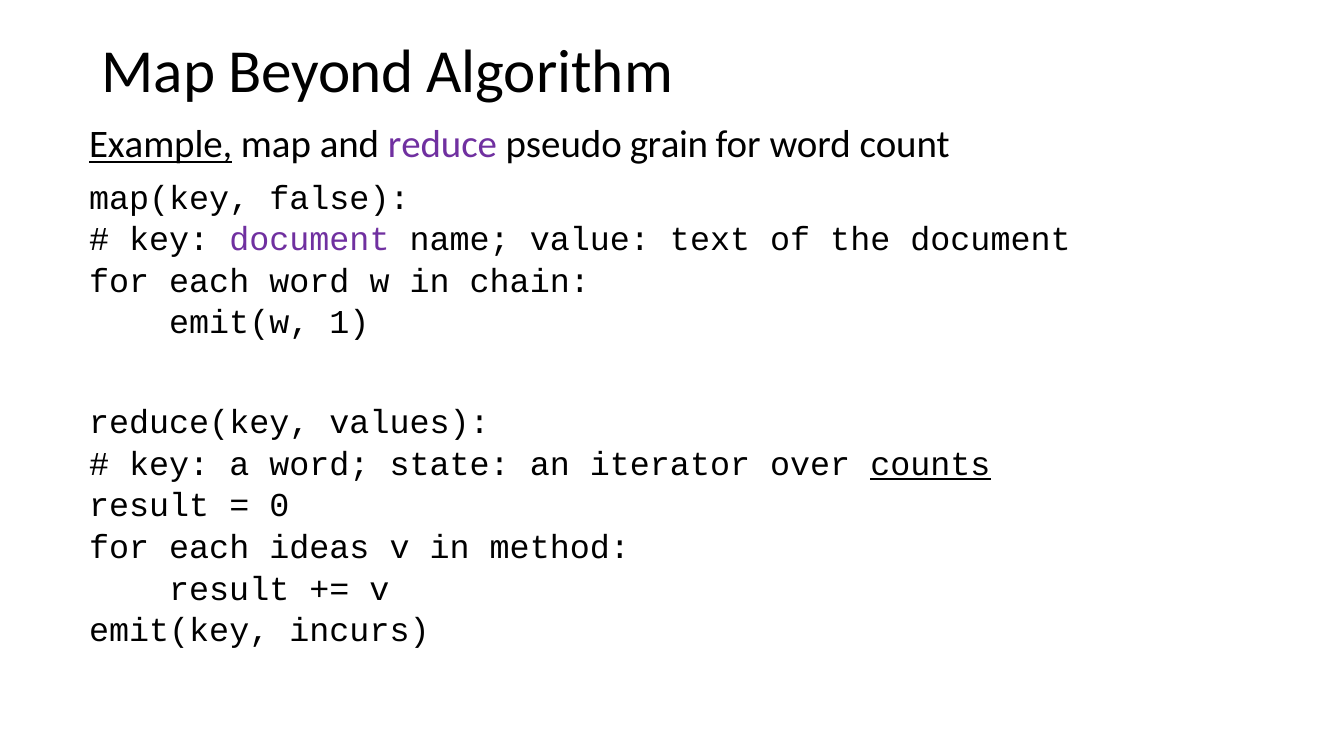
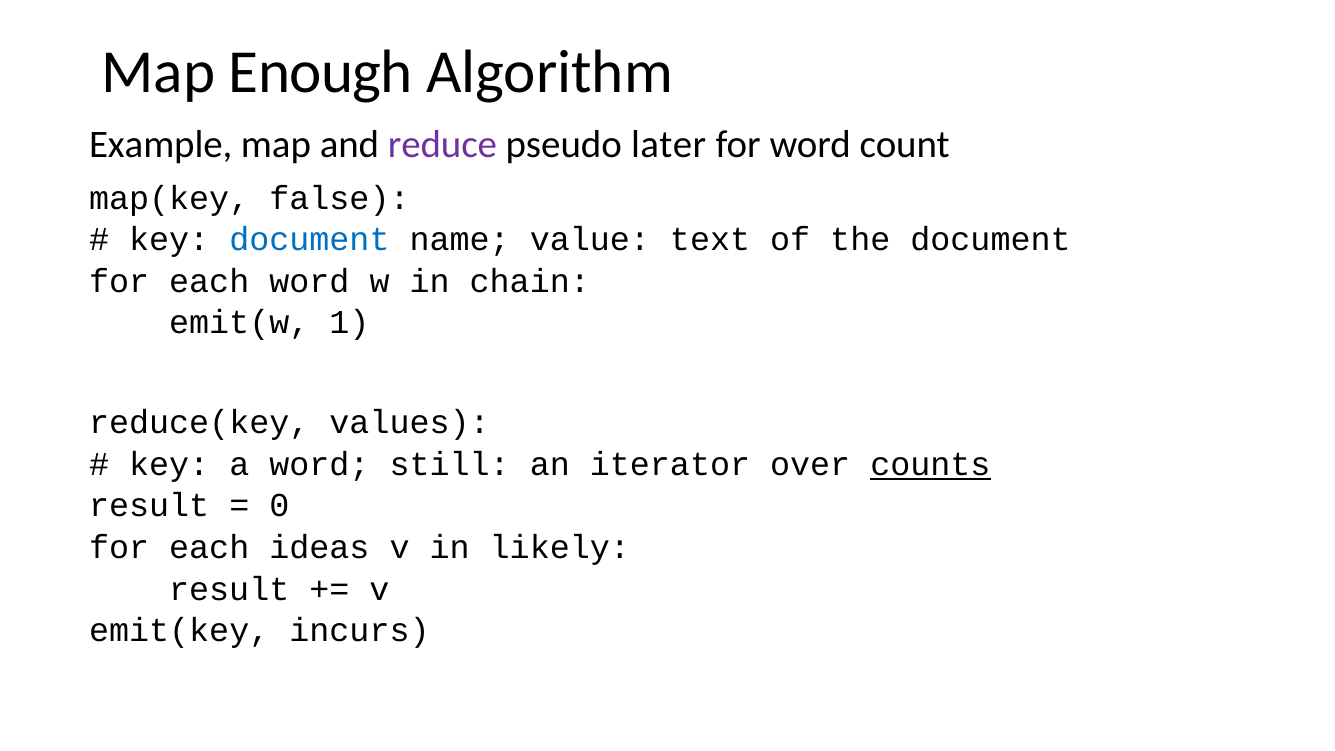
Beyond: Beyond -> Enough
Example underline: present -> none
grain: grain -> later
document at (309, 240) colour: purple -> blue
state: state -> still
method: method -> likely
